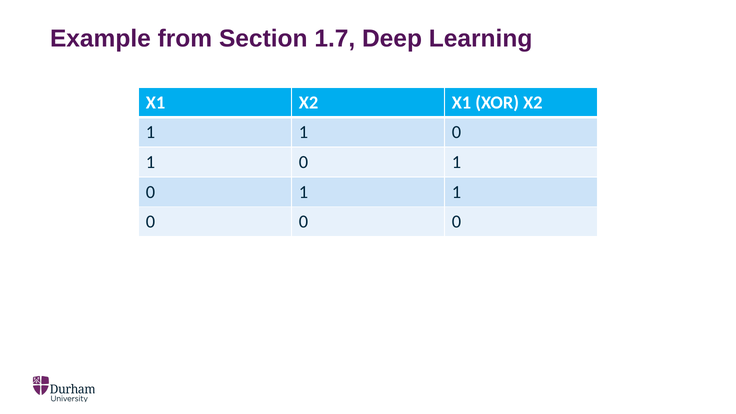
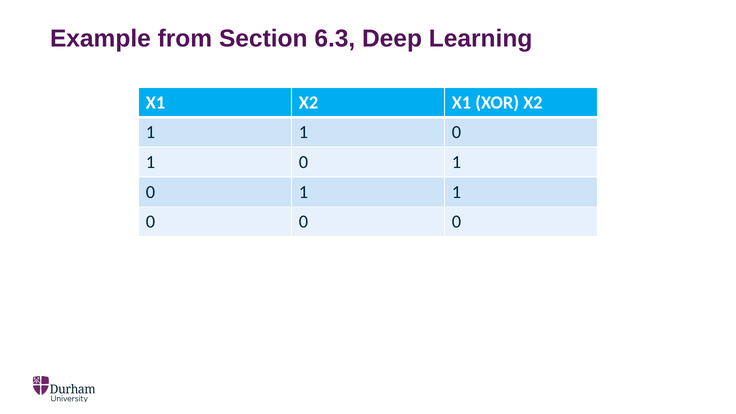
1.7: 1.7 -> 6.3
